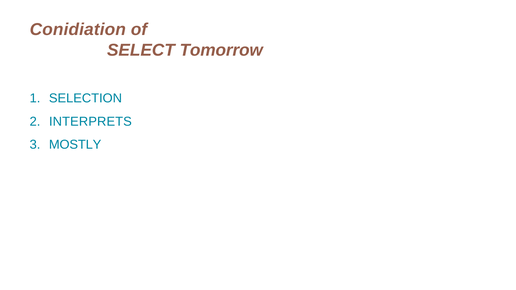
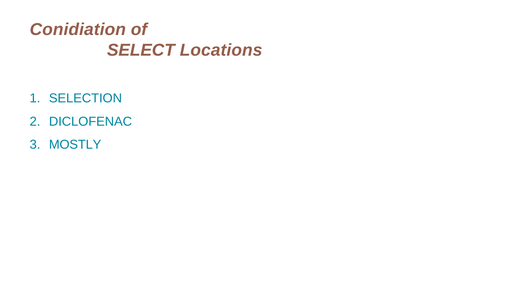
Tomorrow: Tomorrow -> Locations
INTERPRETS: INTERPRETS -> DICLOFENAC
